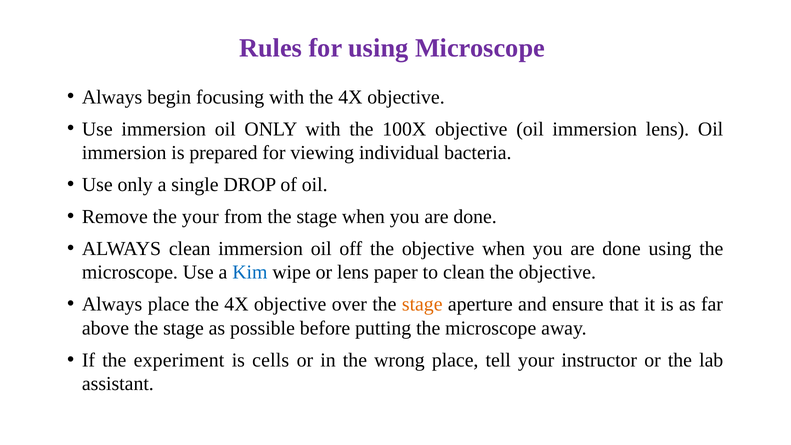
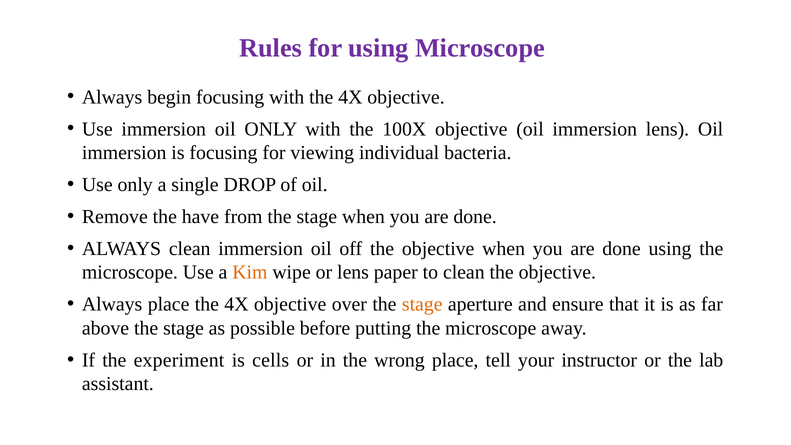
is prepared: prepared -> focusing
the your: your -> have
Kim colour: blue -> orange
